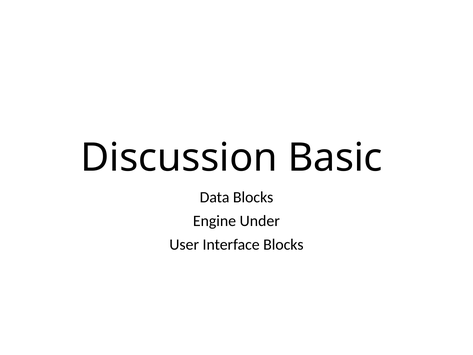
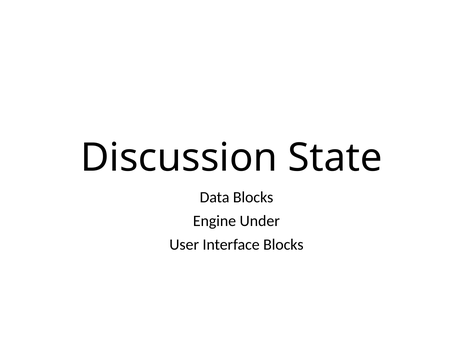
Basic: Basic -> State
